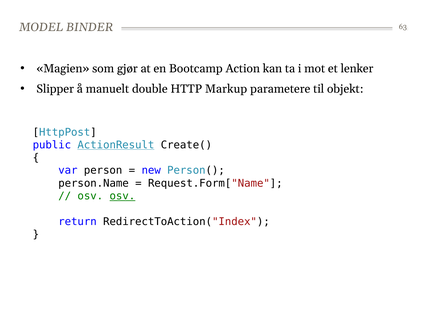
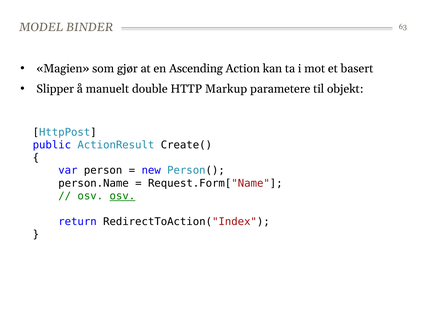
Bootcamp: Bootcamp -> Ascending
lenker: lenker -> basert
ActionResult underline: present -> none
